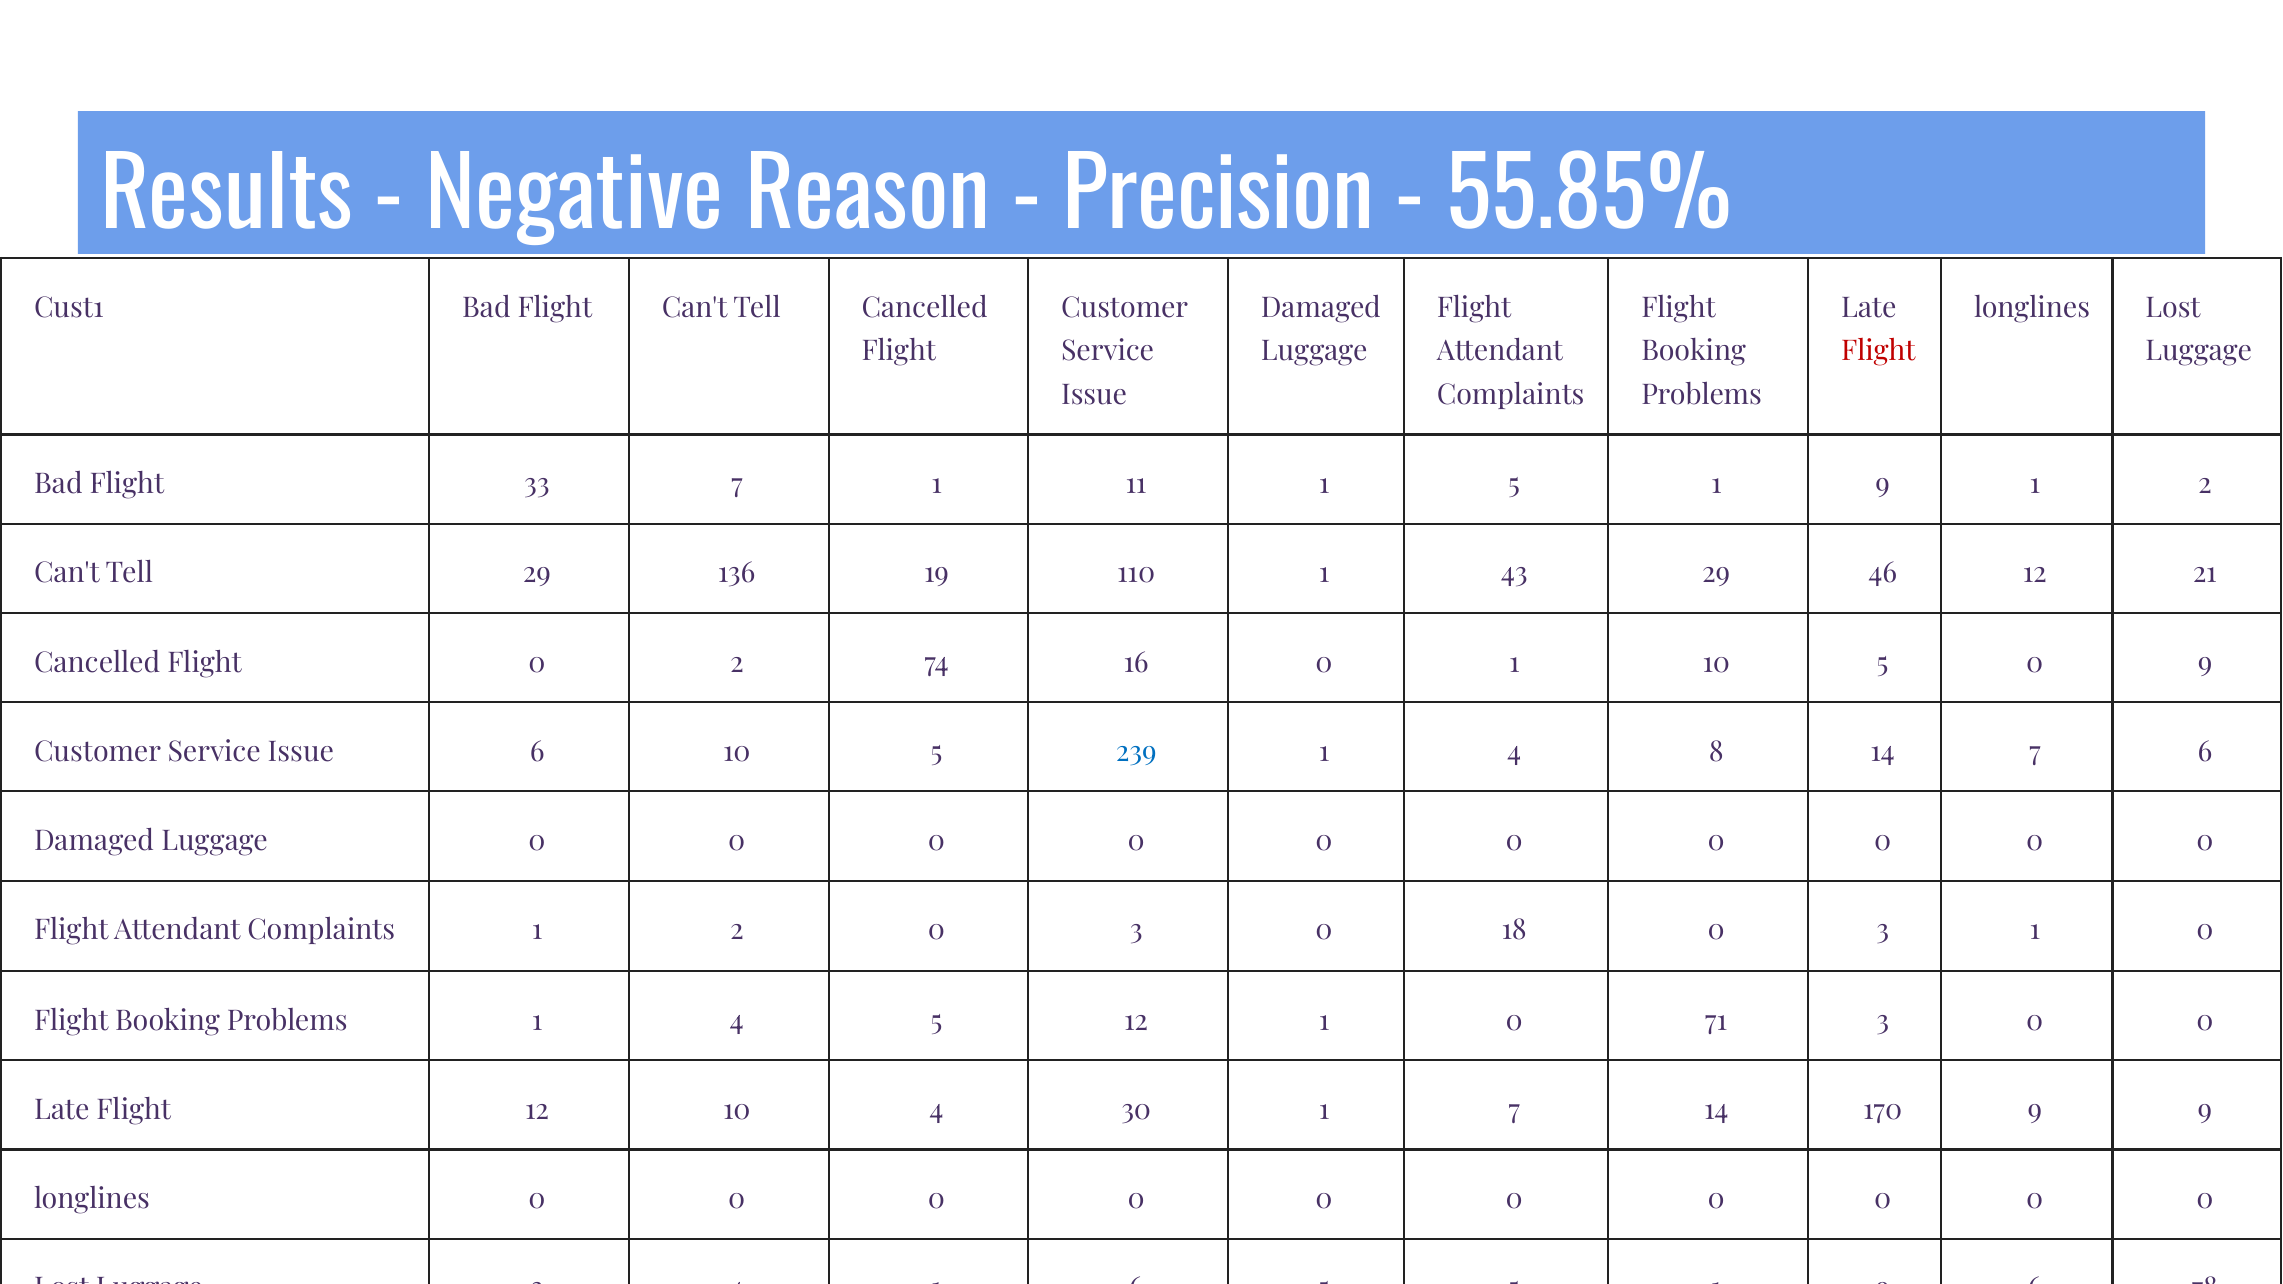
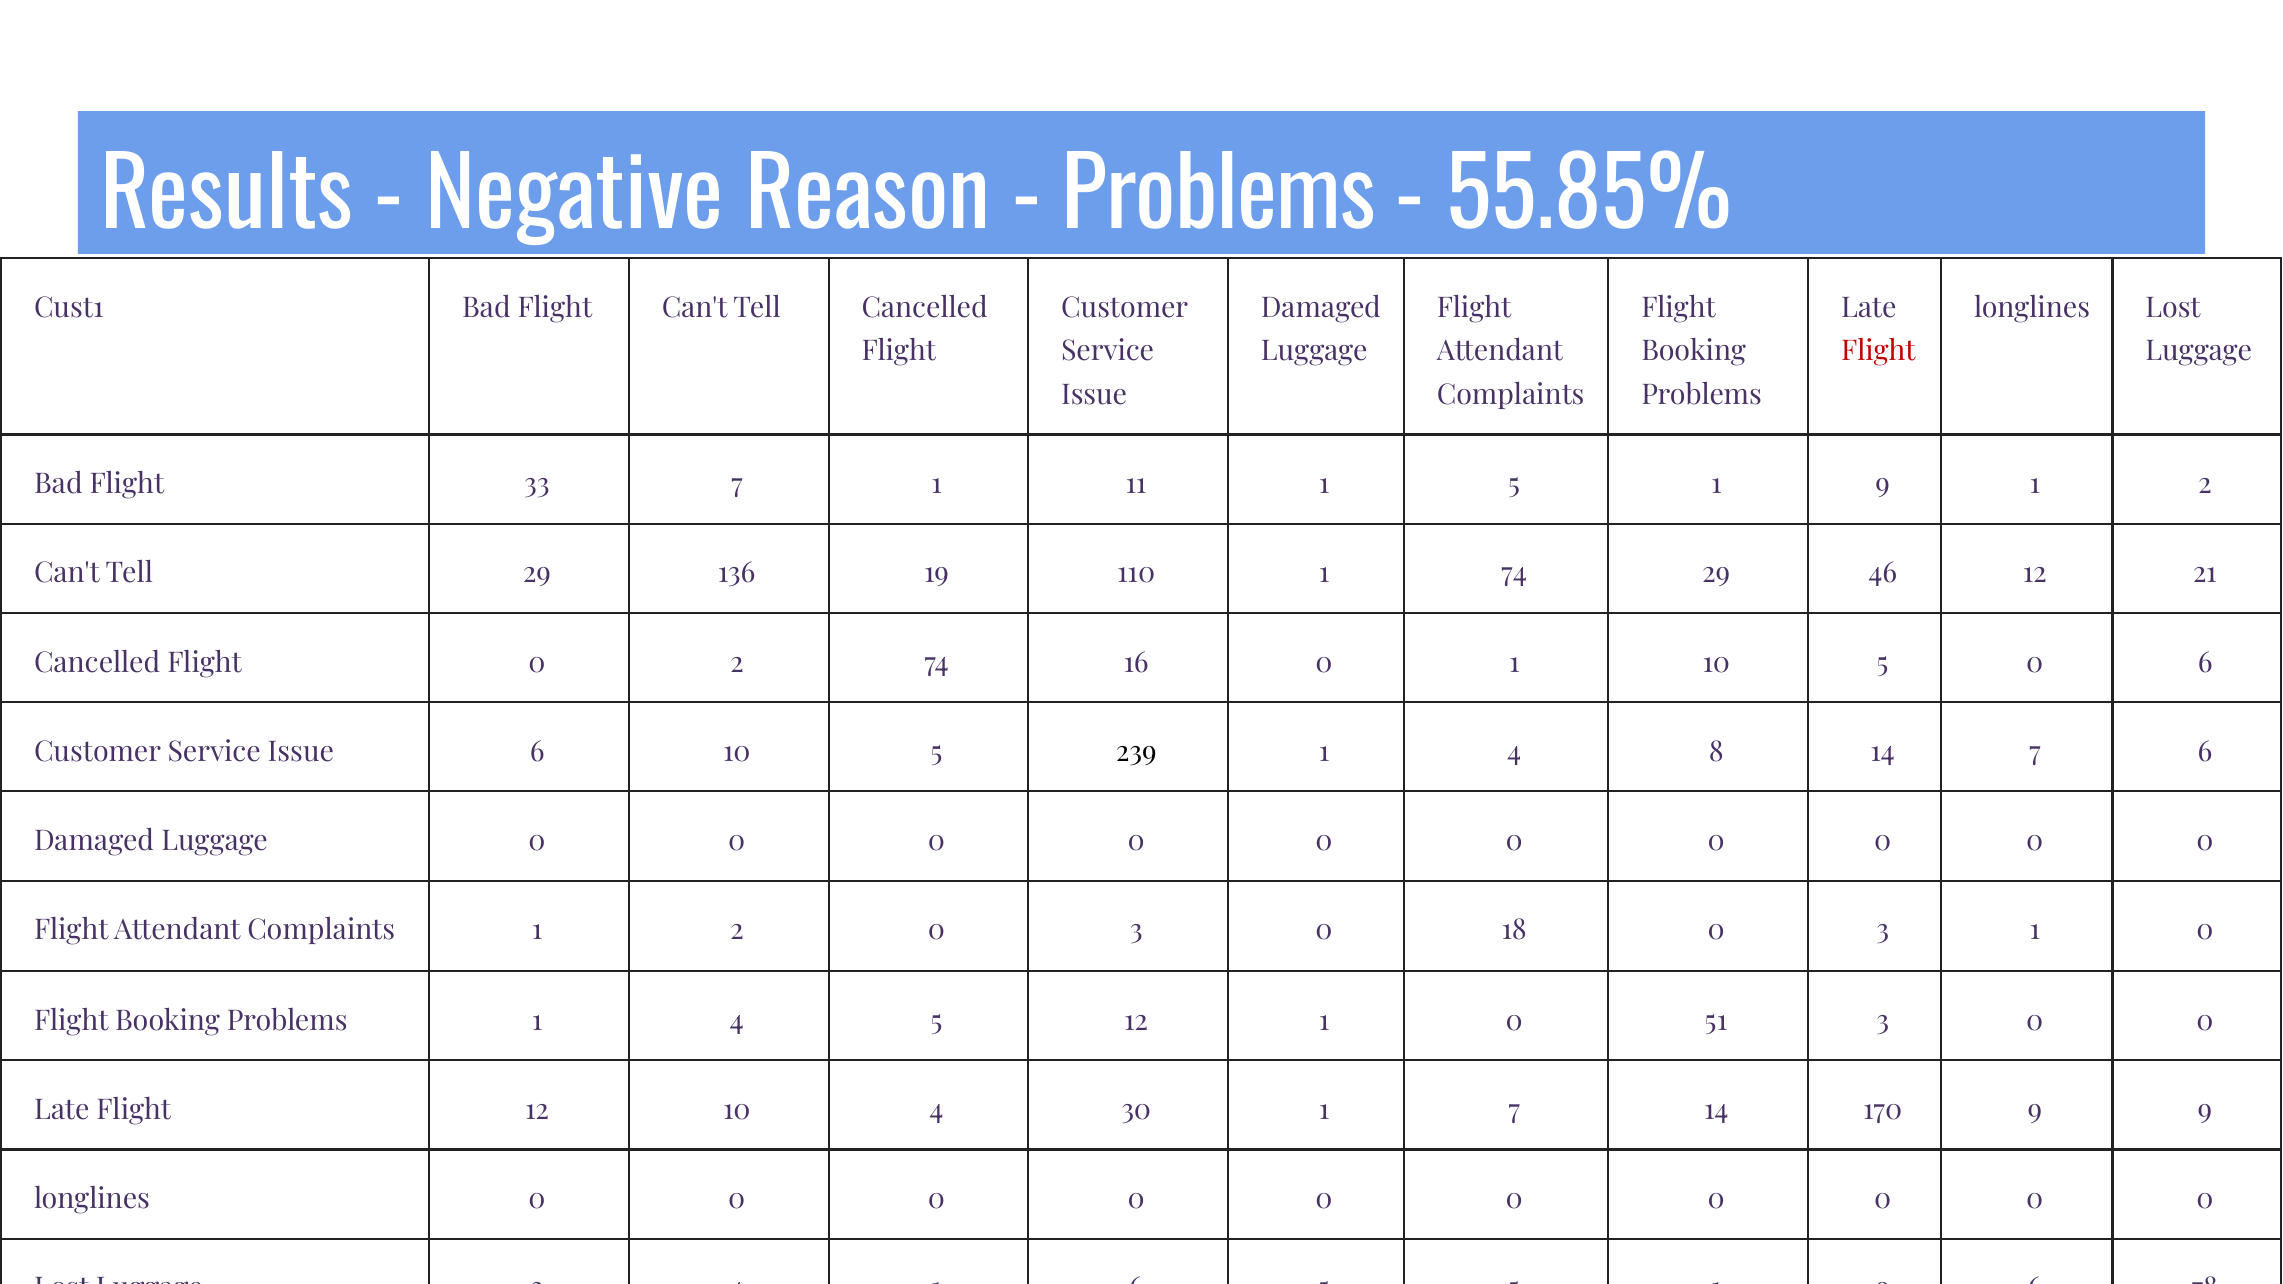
Precision at (1219, 198): Precision -> Problems
1 43: 43 -> 74
0 9: 9 -> 6
239 colour: blue -> black
71: 71 -> 51
